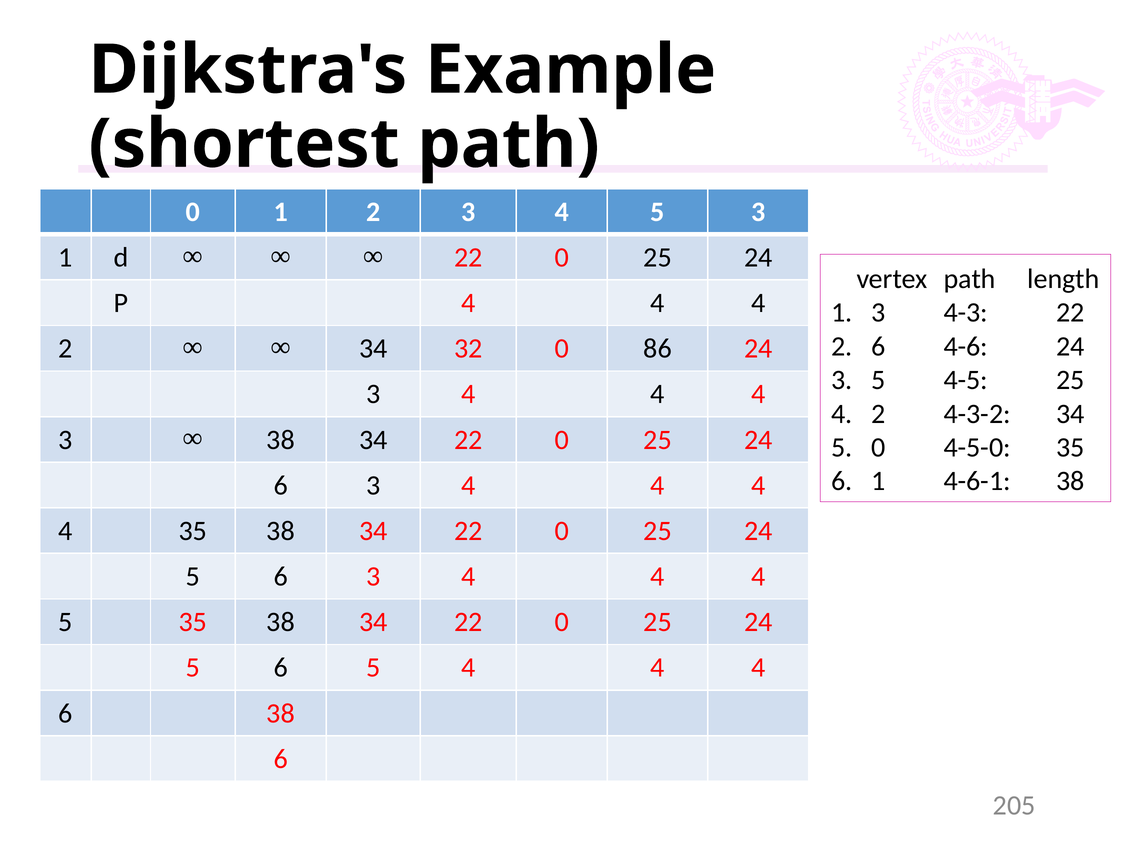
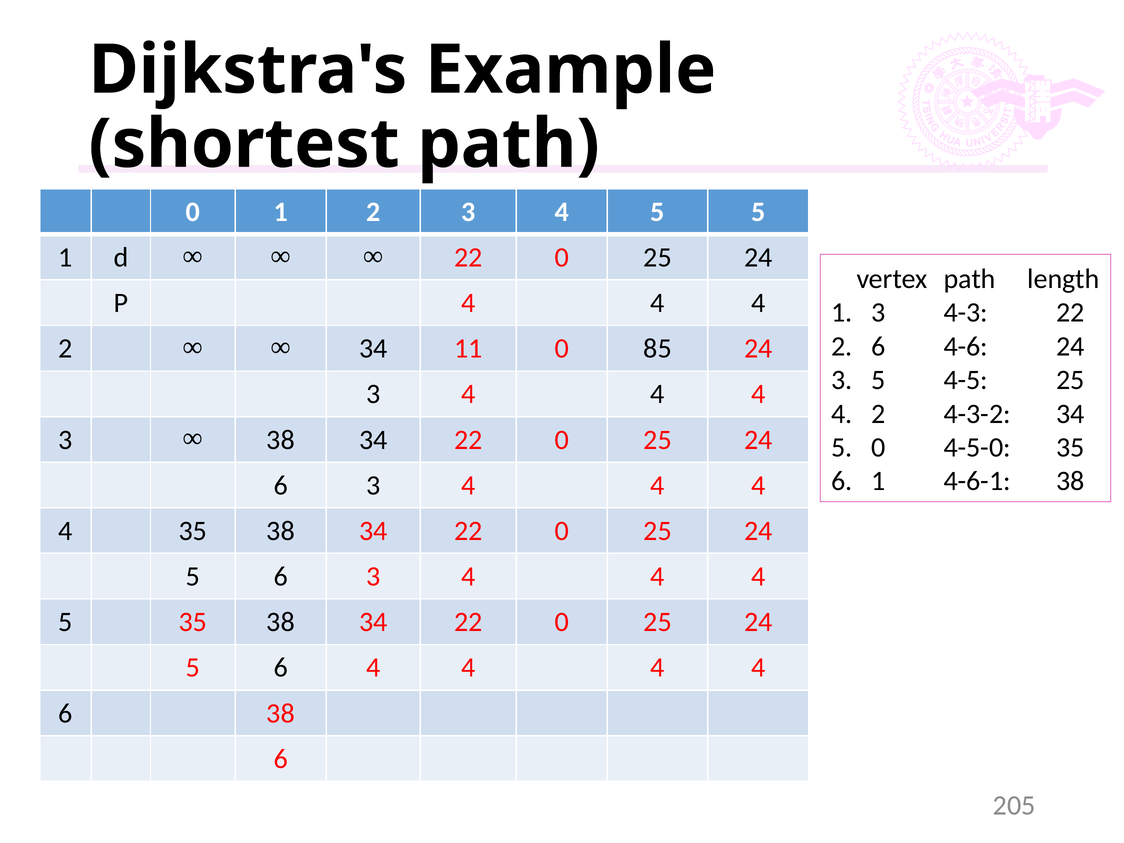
5 3: 3 -> 5
32: 32 -> 11
86: 86 -> 85
6 5: 5 -> 4
